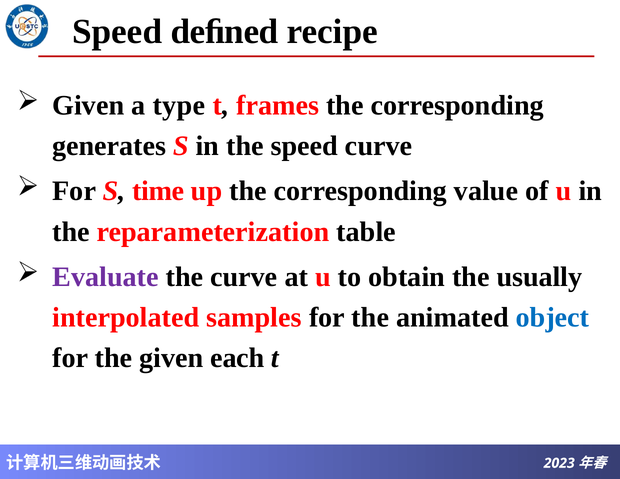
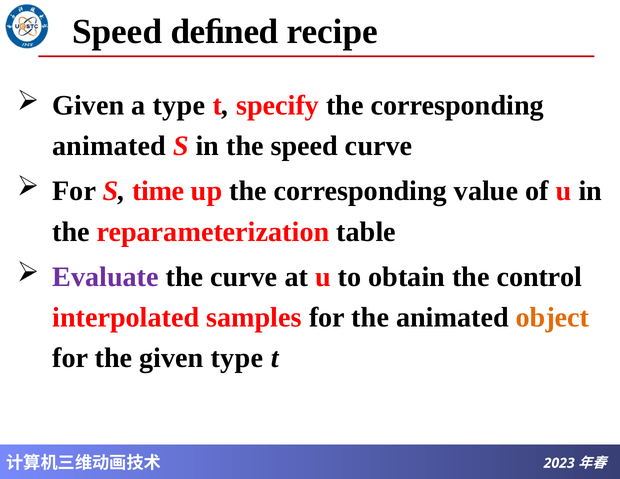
frames: frames -> specify
generates at (109, 146): generates -> animated
usually: usually -> control
object colour: blue -> orange
given each: each -> type
